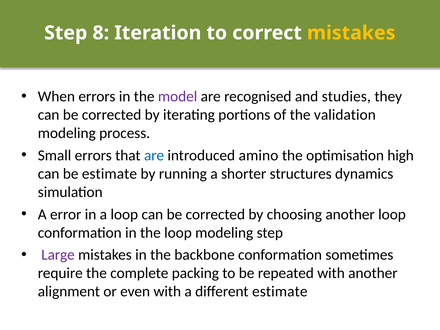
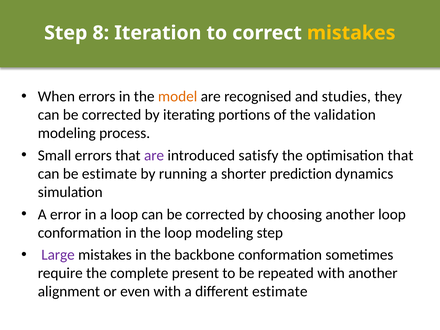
model colour: purple -> orange
are at (154, 155) colour: blue -> purple
amino: amino -> satisfy
optimisation high: high -> that
structures: structures -> prediction
packing: packing -> present
